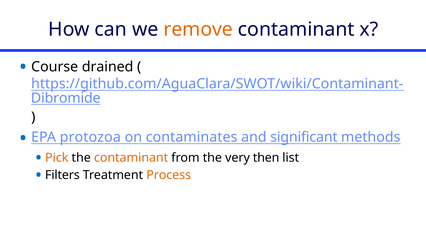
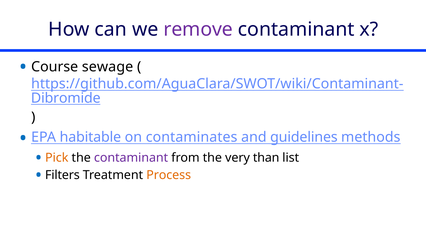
remove colour: orange -> purple
drained: drained -> sewage
protozoa: protozoa -> habitable
significant: significant -> guidelines
contaminant at (131, 158) colour: orange -> purple
then: then -> than
